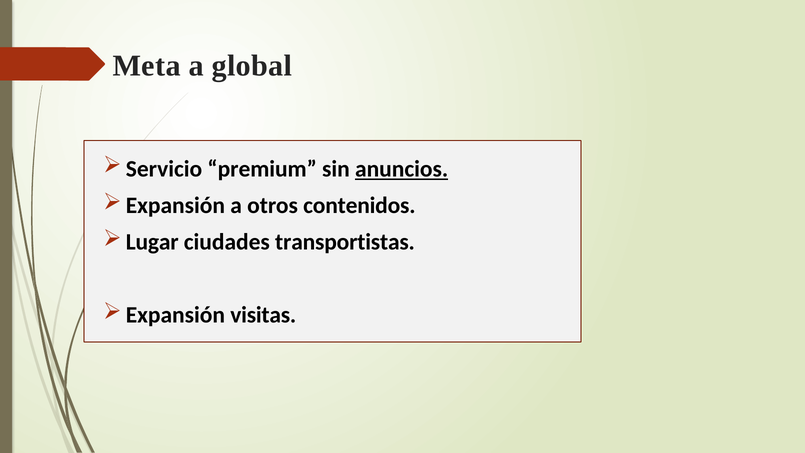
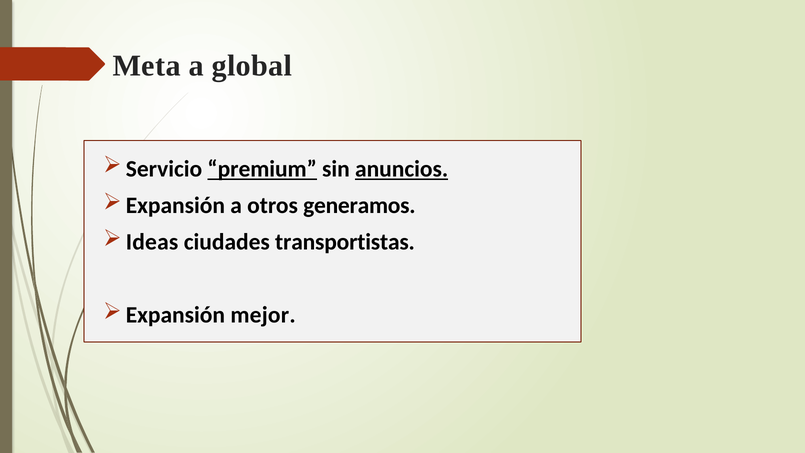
premium underline: none -> present
contenidos: contenidos -> generamos
Lugar: Lugar -> Ideas
visitas: visitas -> mejor
